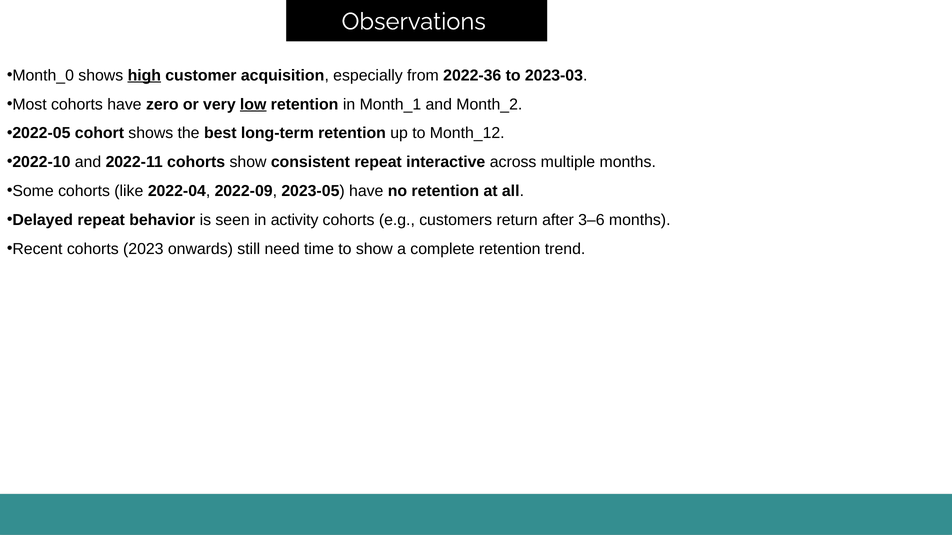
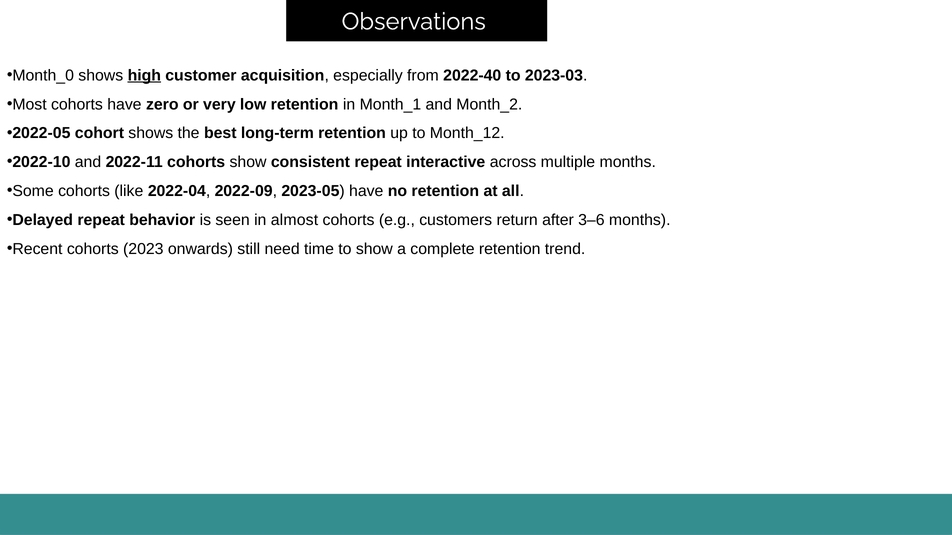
2022-36: 2022-36 -> 2022-40
low underline: present -> none
activity: activity -> almost
